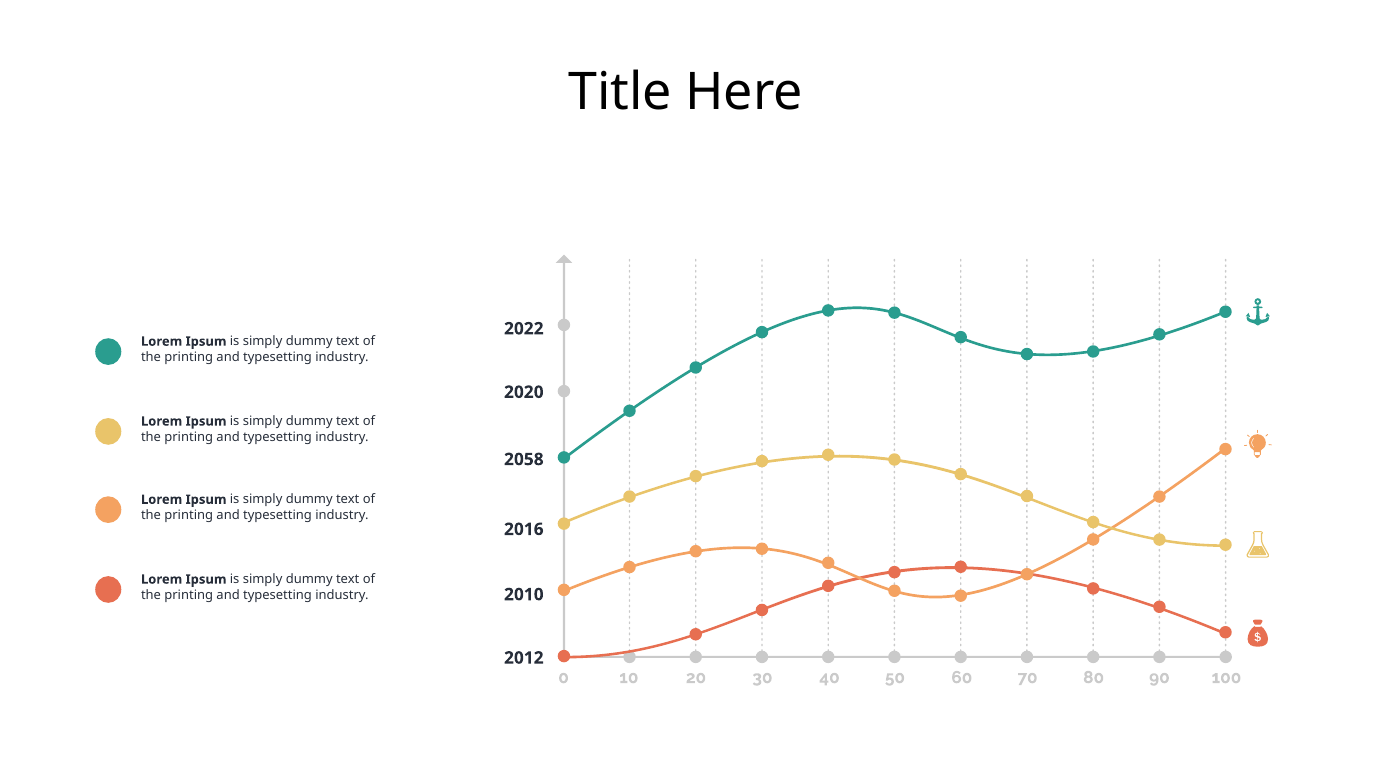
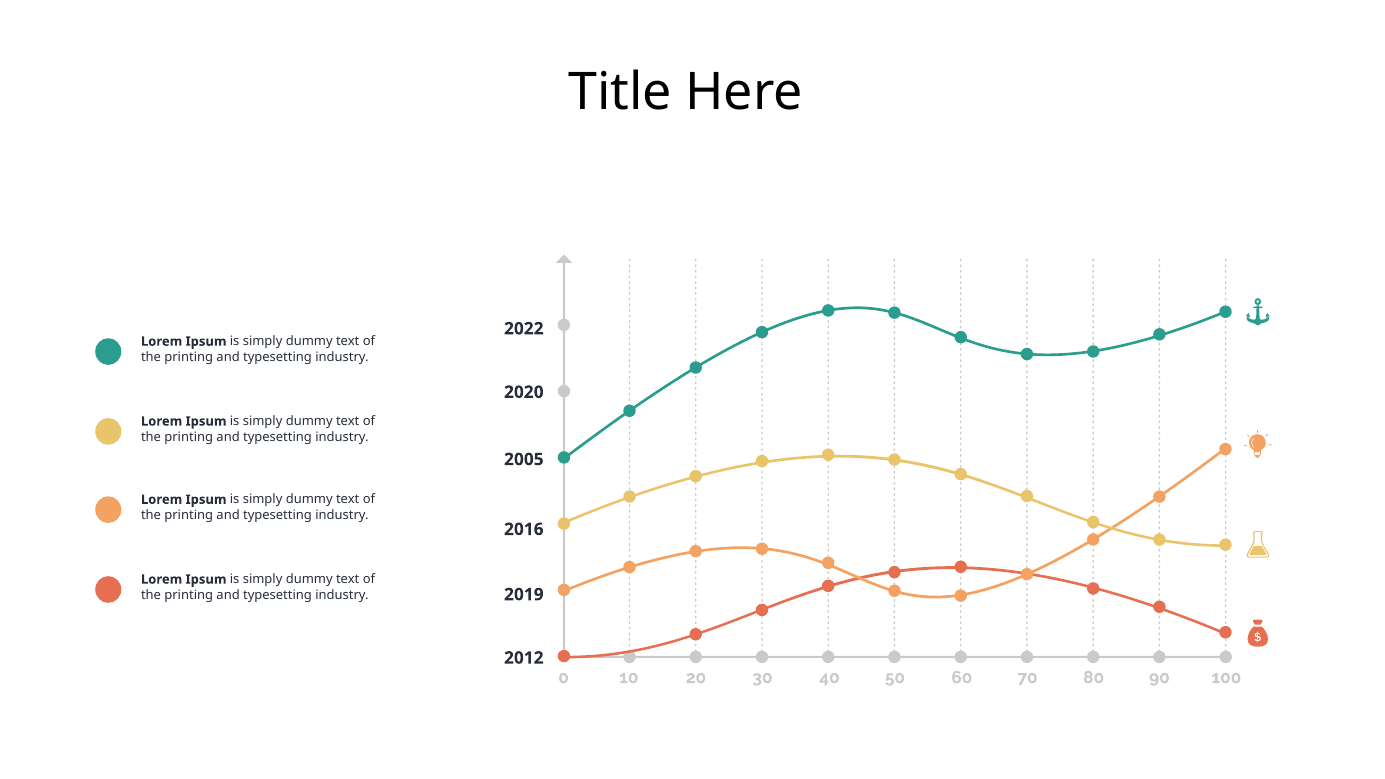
2058: 2058 -> 2005
2010: 2010 -> 2019
